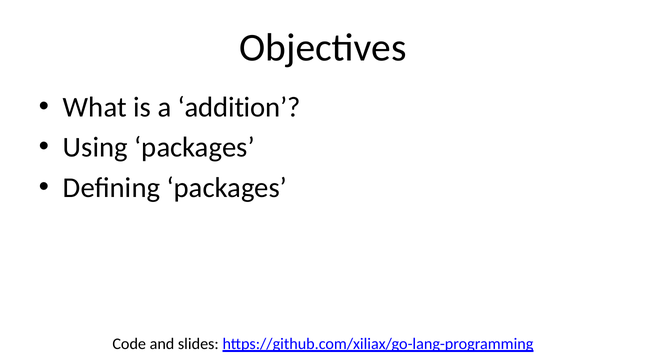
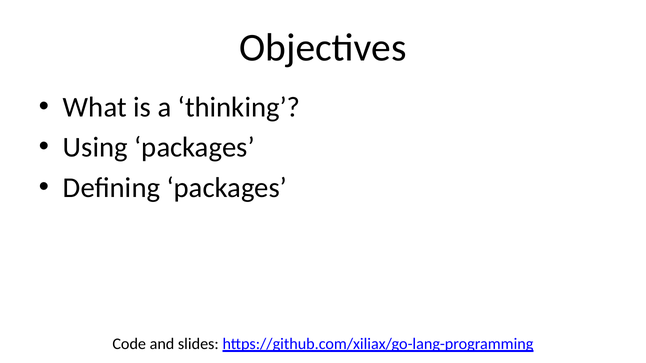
addition: addition -> thinking
